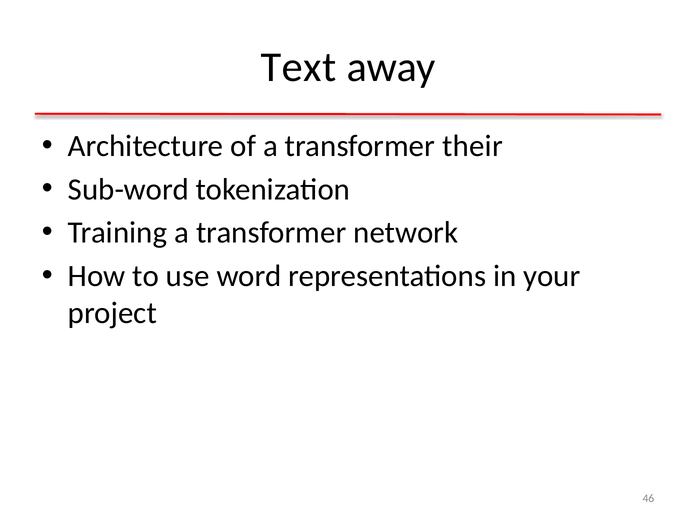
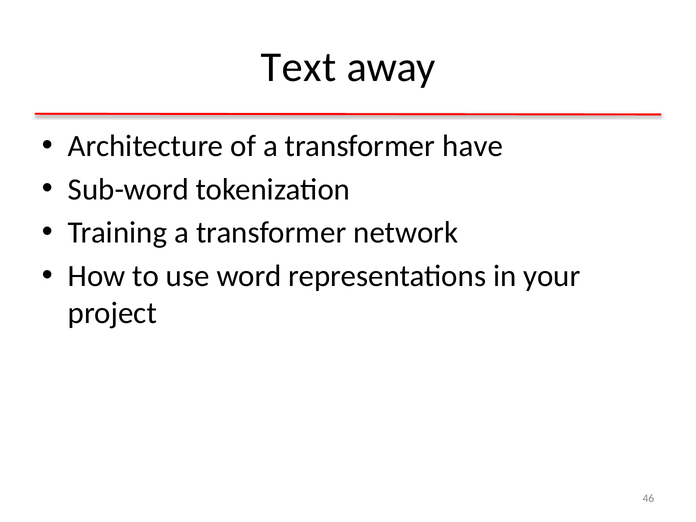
their: their -> have
